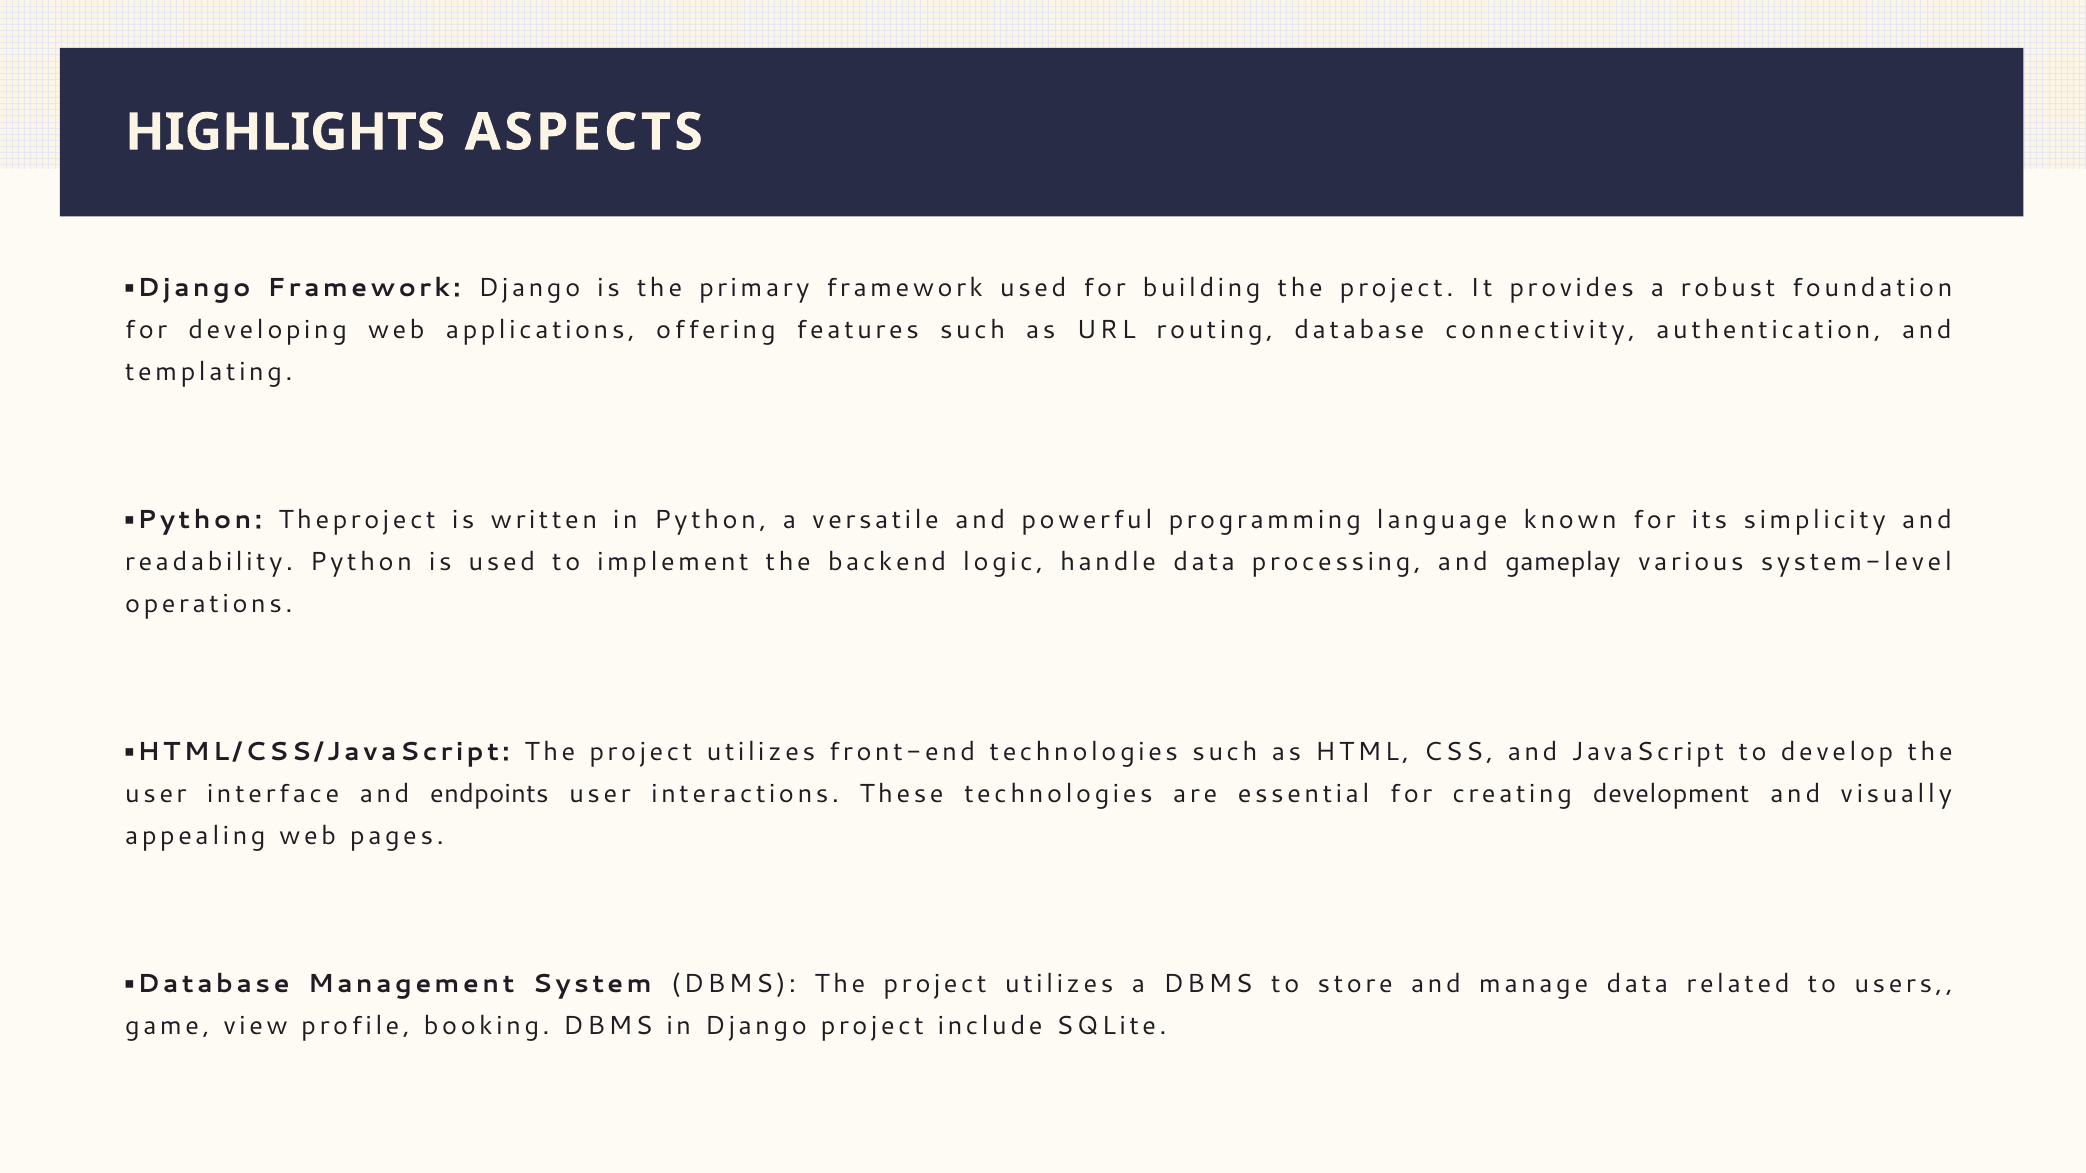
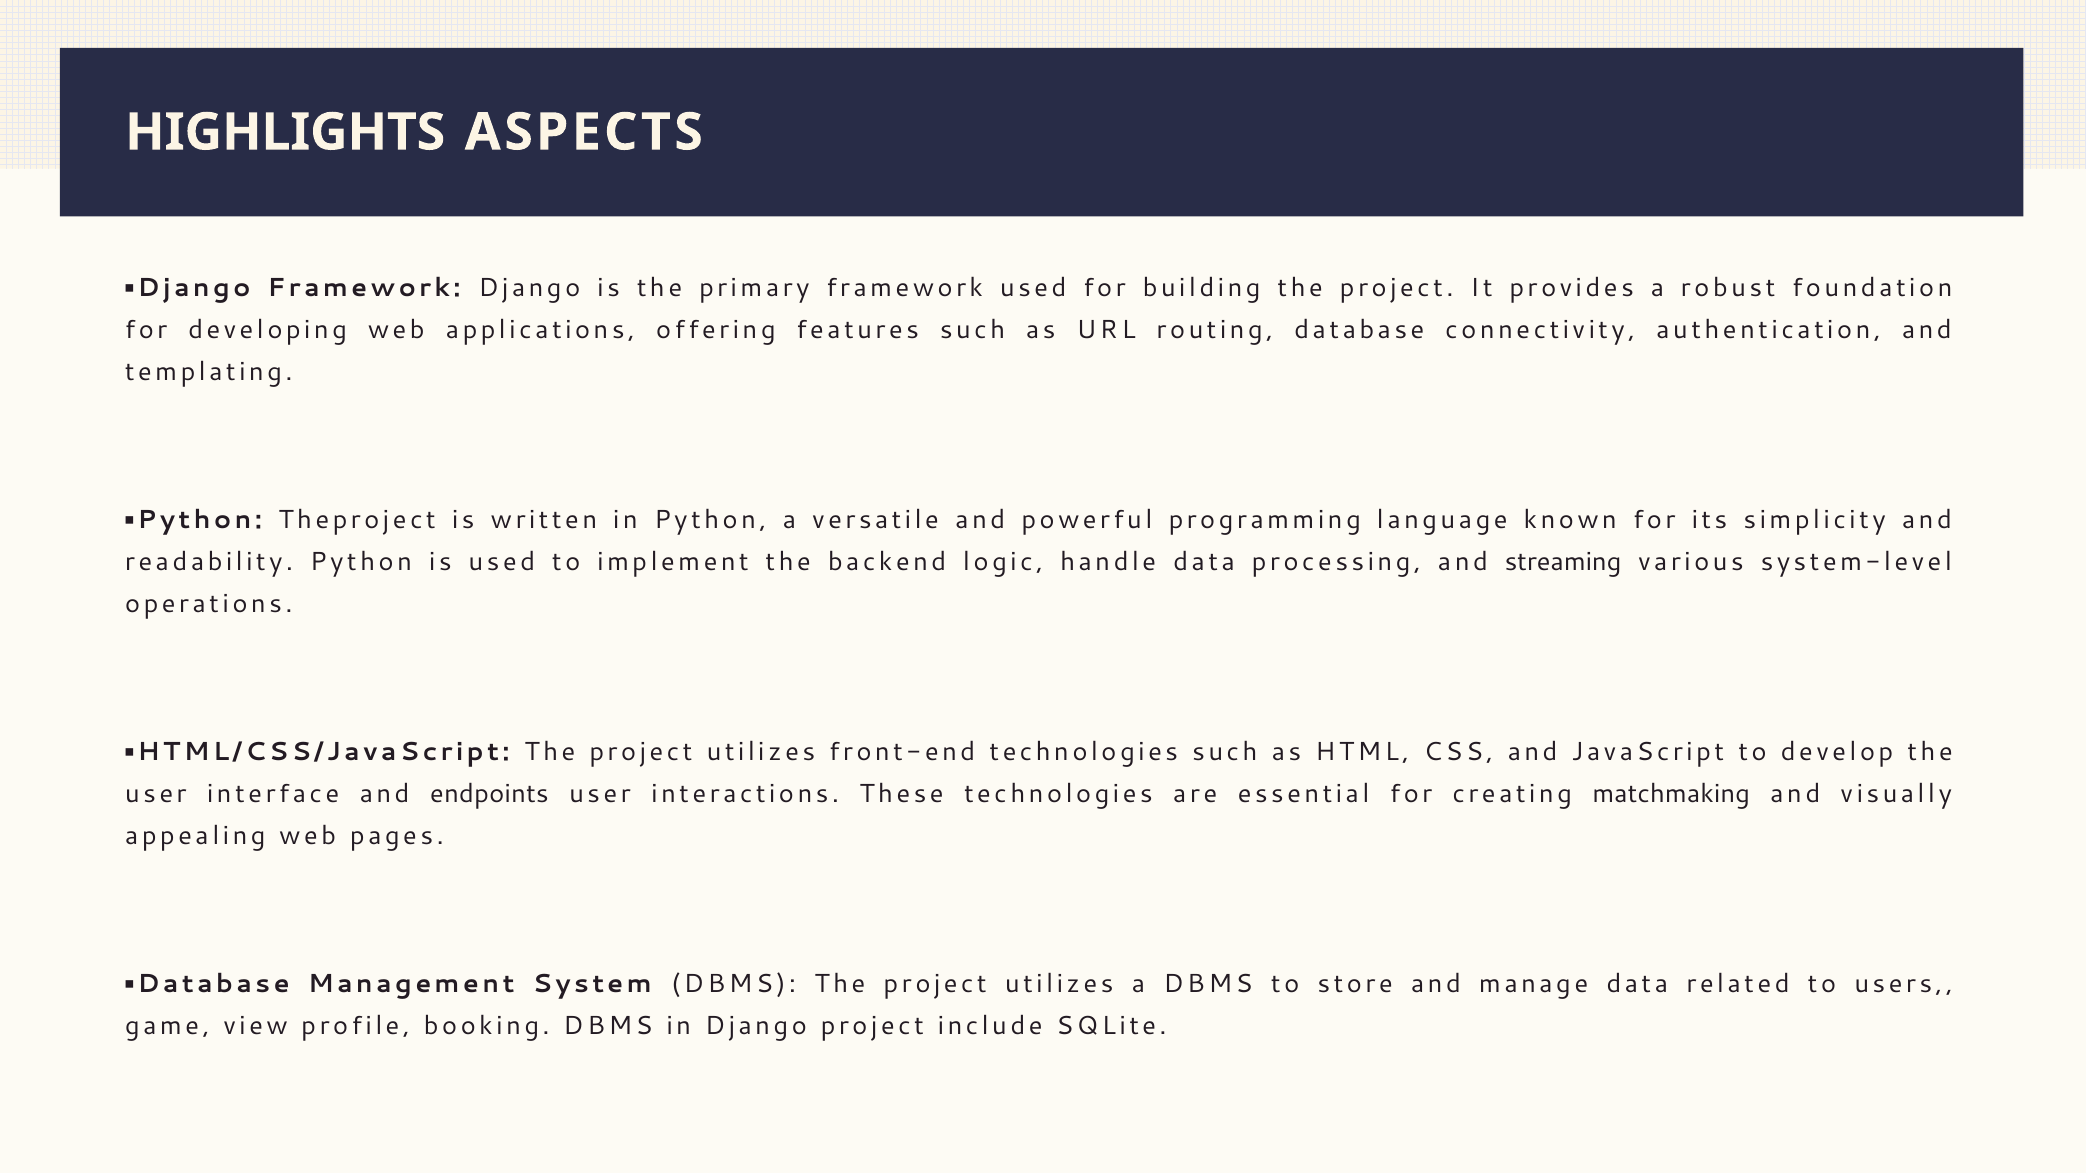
gameplay: gameplay -> streaming
development: development -> matchmaking
